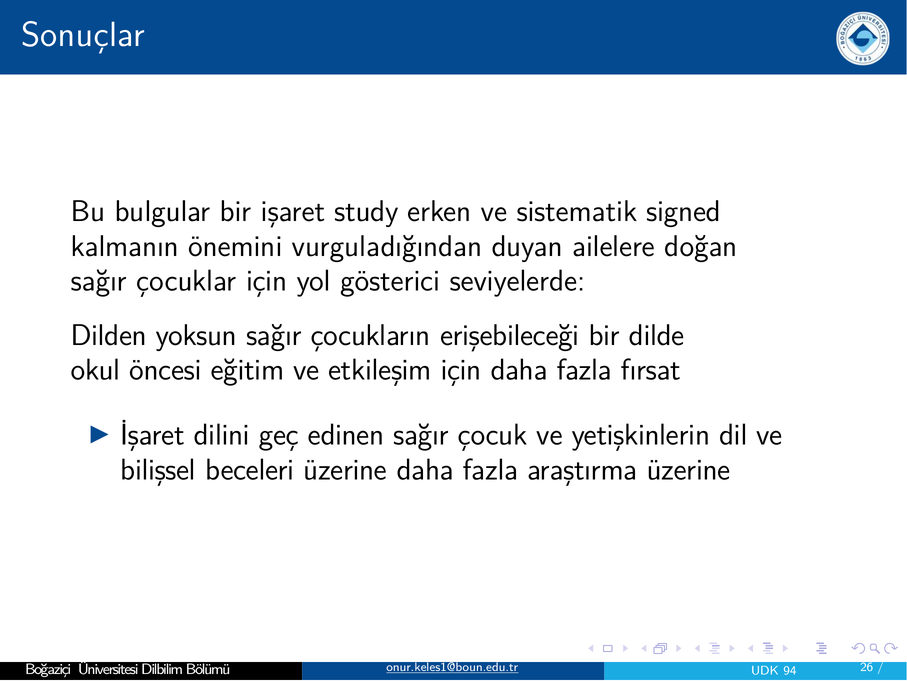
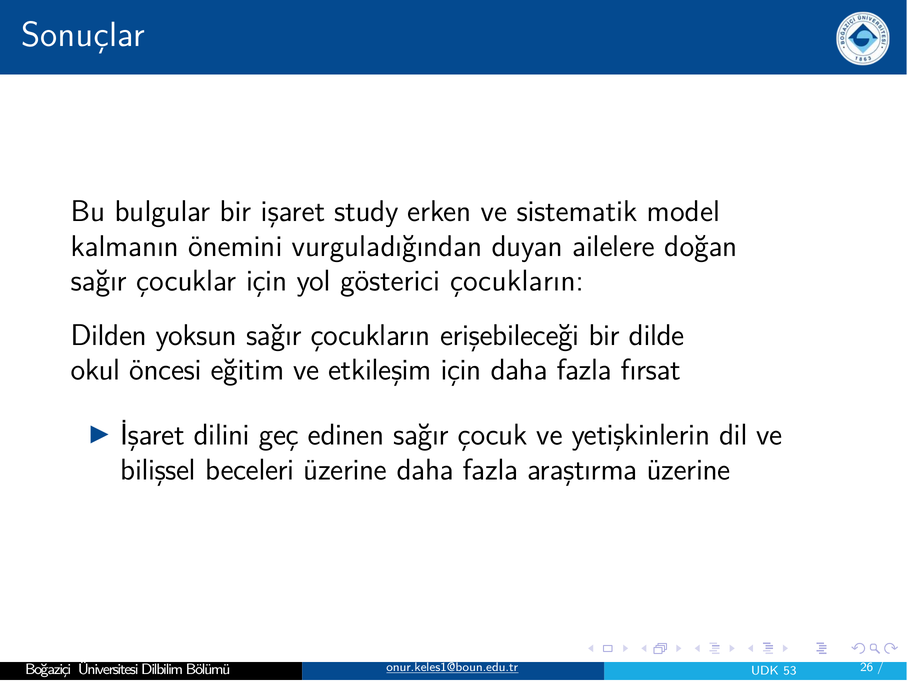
signed: signed -> model
gösterici seviyelerde: seviyelerde -> çocukların
94: 94 -> 53
